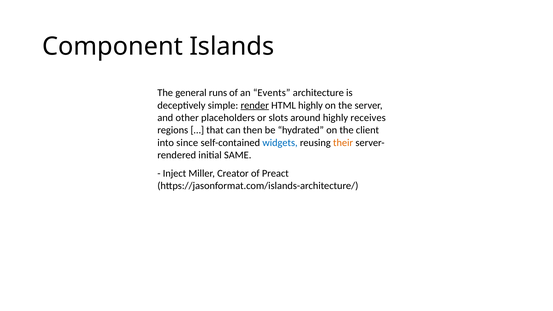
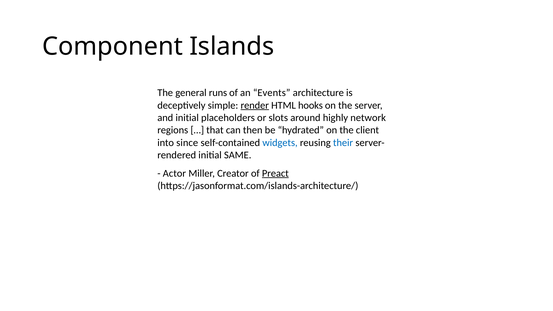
HTML highly: highly -> hooks
and other: other -> initial
receives: receives -> network
their colour: orange -> blue
Inject: Inject -> Actor
Preact underline: none -> present
